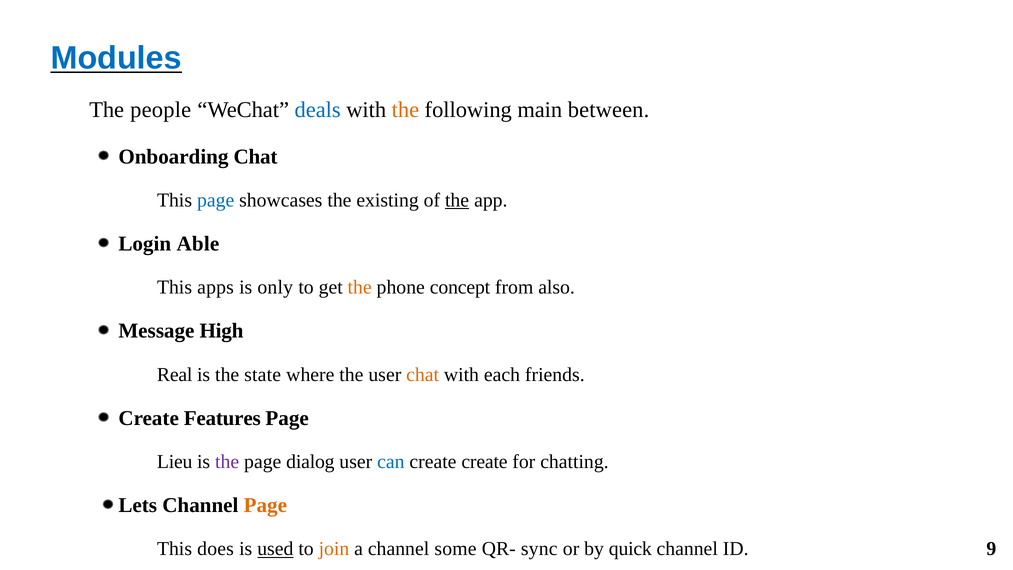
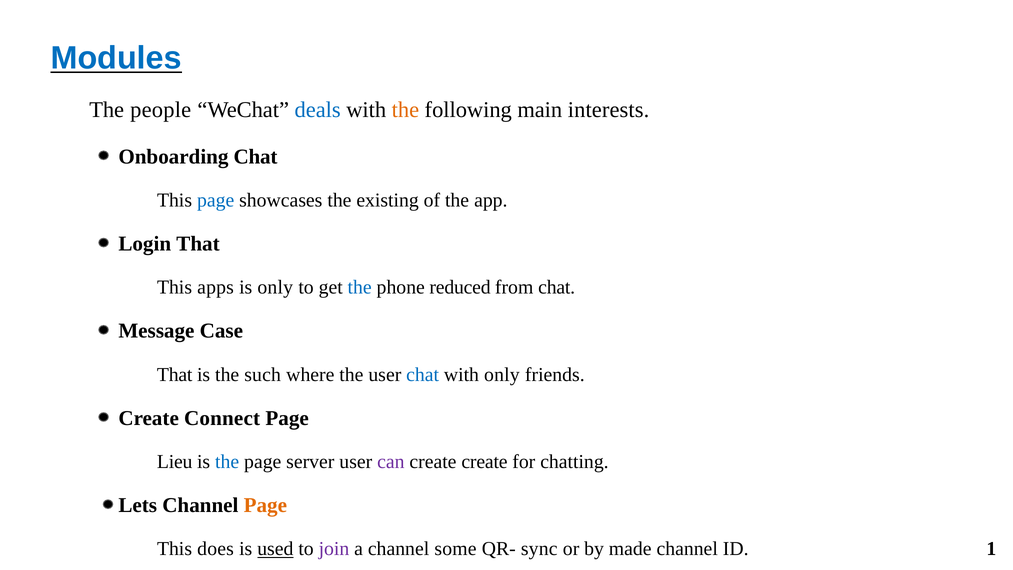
between: between -> interests
the at (457, 200) underline: present -> none
Login Able: Able -> That
the at (360, 287) colour: orange -> blue
concept: concept -> reduced
from also: also -> chat
High: High -> Case
Real at (175, 374): Real -> That
state: state -> such
chat at (423, 374) colour: orange -> blue
with each: each -> only
Features: Features -> Connect
the at (227, 462) colour: purple -> blue
dialog: dialog -> server
can colour: blue -> purple
join colour: orange -> purple
quick: quick -> made
9: 9 -> 1
